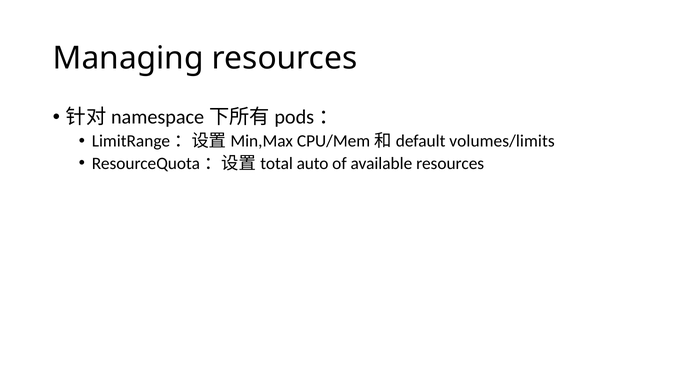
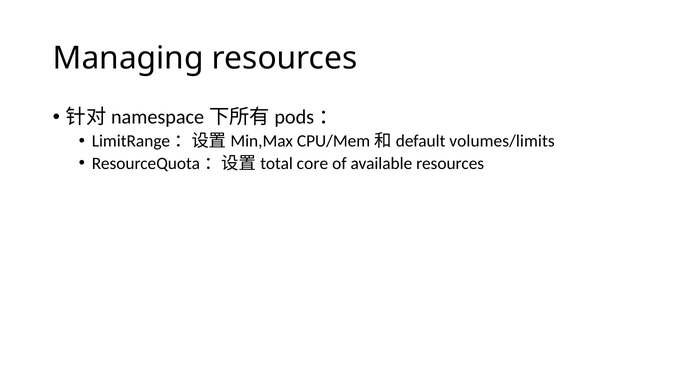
auto: auto -> core
